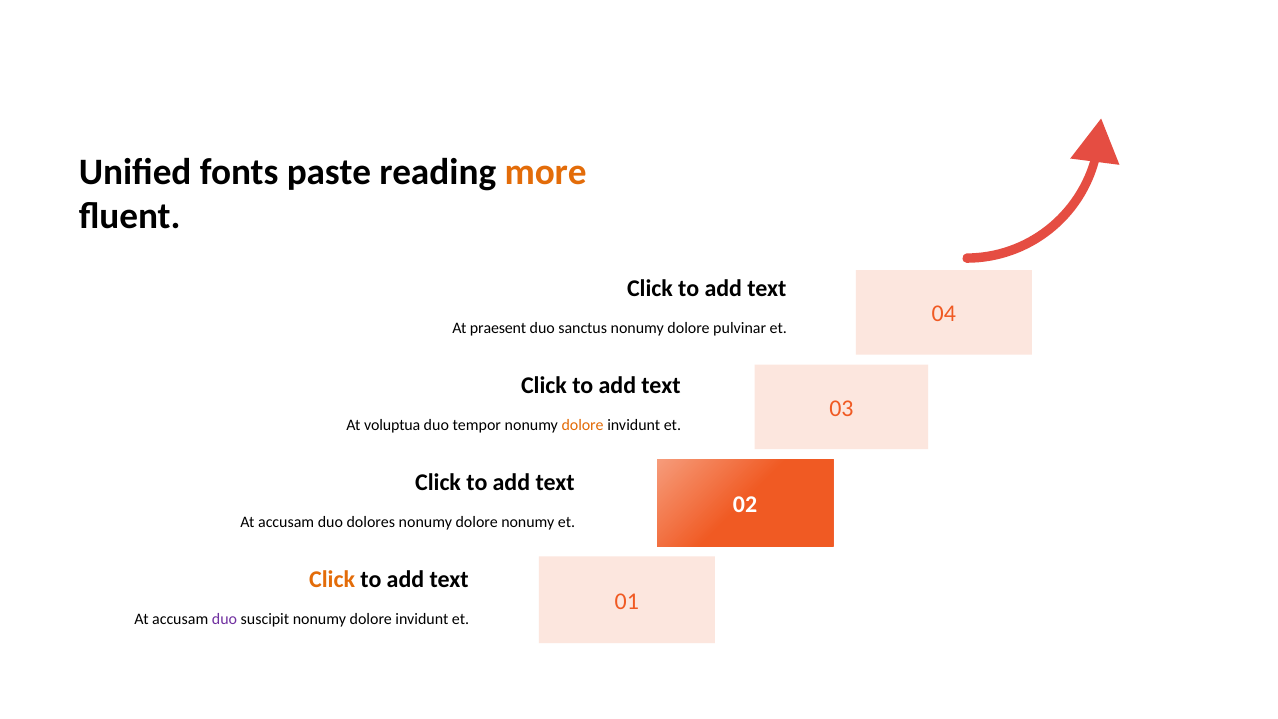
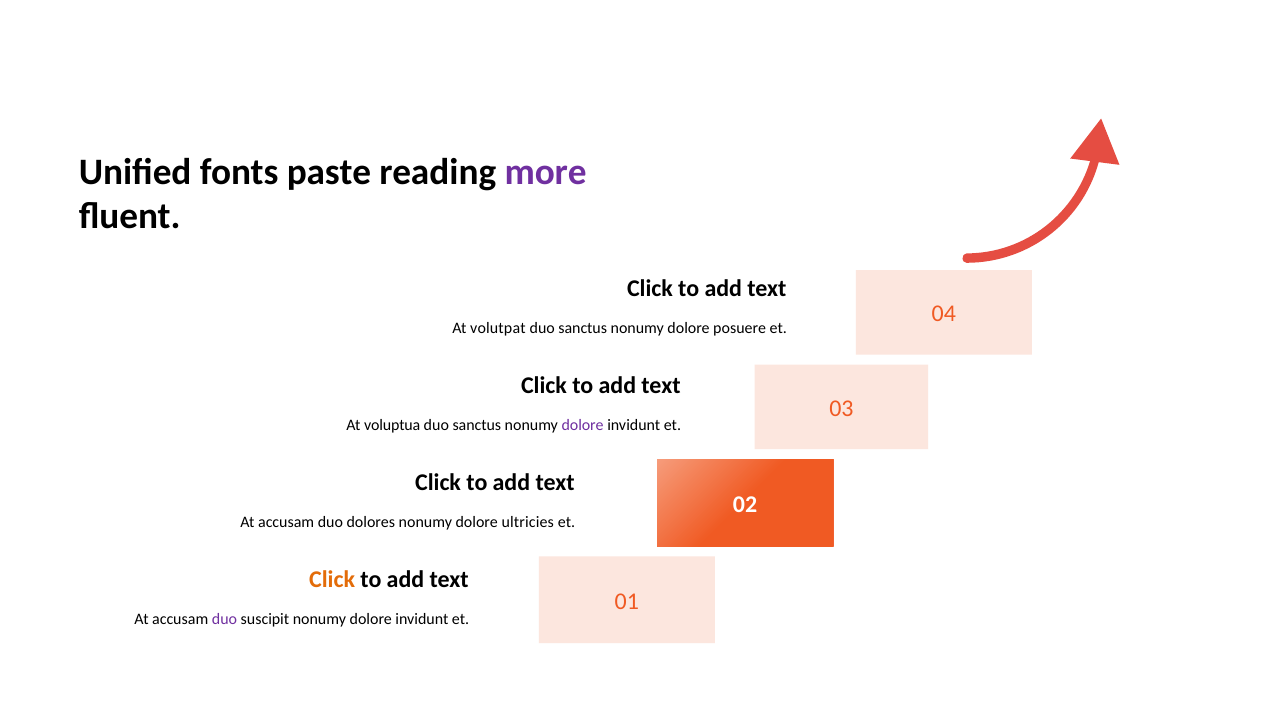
more colour: orange -> purple
praesent: praesent -> volutpat
pulvinar: pulvinar -> posuere
tempor at (477, 425): tempor -> sanctus
dolore at (583, 425) colour: orange -> purple
dolore nonumy: nonumy -> ultricies
